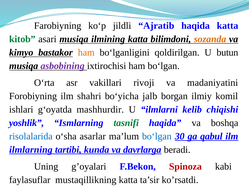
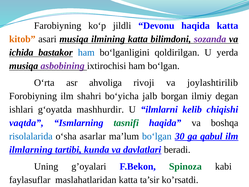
Ajratib: Ajratib -> Devonu
kitob colour: green -> orange
sozanda colour: orange -> purple
kimyo: kimyo -> ichida
ham at (86, 52) colour: orange -> blue
butun: butun -> yerda
vakillari: vakillari -> ahvoliga
madaniyatini: madaniyatini -> joylashtirilib
komil: komil -> degan
yoshlik: yoshlik -> vaqtda
davrlarga: davrlarga -> davlatlari
Spinoza colour: red -> green
mustaqillikning: mustaqillikning -> maslahatlaridan
